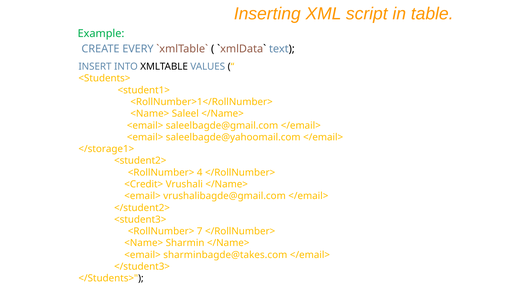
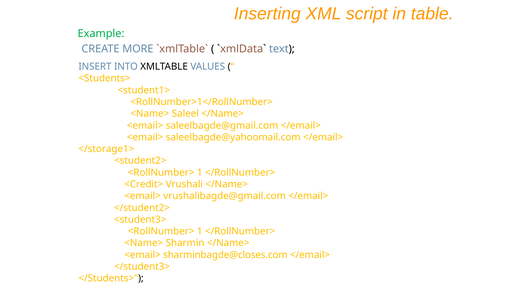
EVERY: EVERY -> MORE
4 at (200, 173): 4 -> 1
7 at (200, 231): 7 -> 1
sharminbagde@takes.com: sharminbagde@takes.com -> sharminbagde@closes.com
